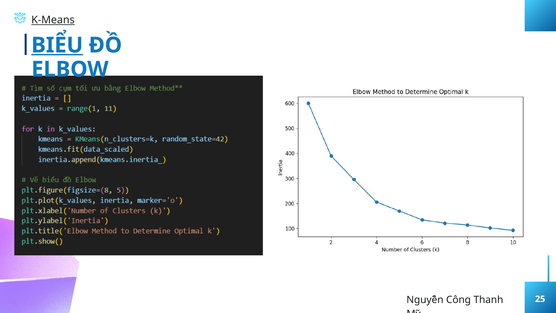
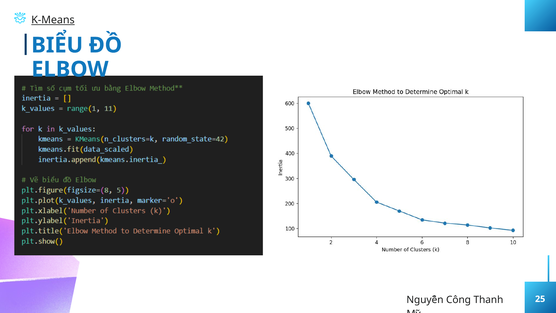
BIỂU underline: present -> none
